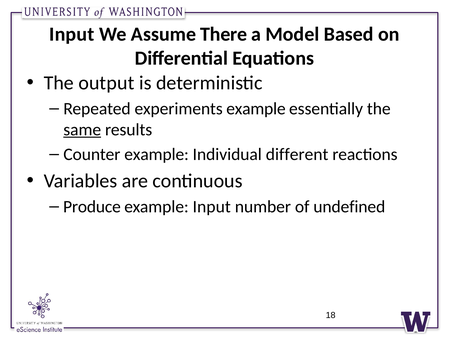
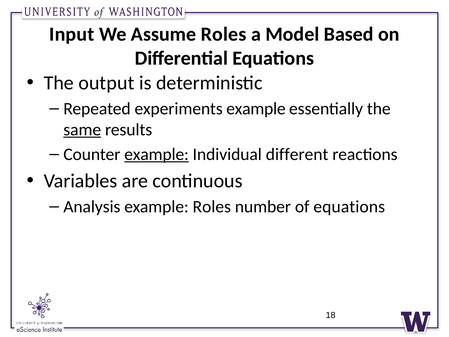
Assume There: There -> Roles
example at (157, 154) underline: none -> present
Produce: Produce -> Analysis
example Input: Input -> Roles
of undefined: undefined -> equations
